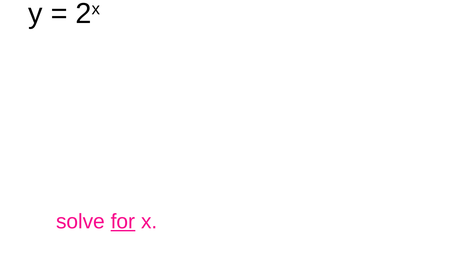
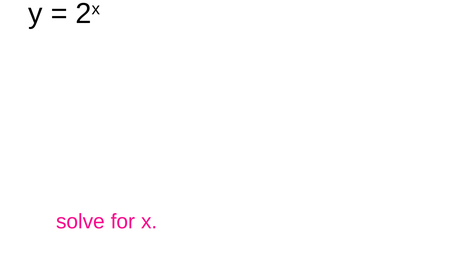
for underline: present -> none
